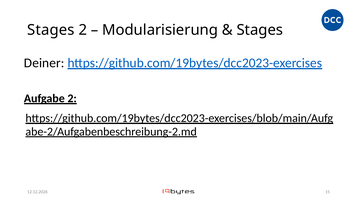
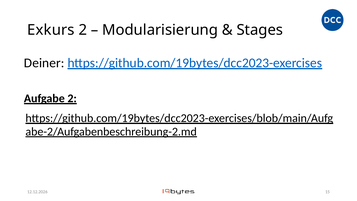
Stages at (51, 30): Stages -> Exkurs
